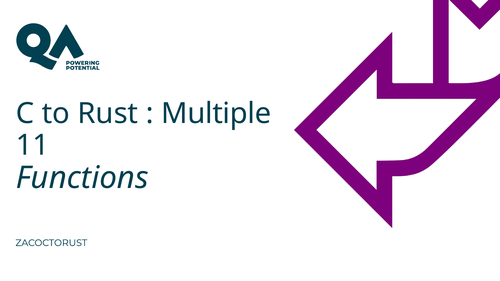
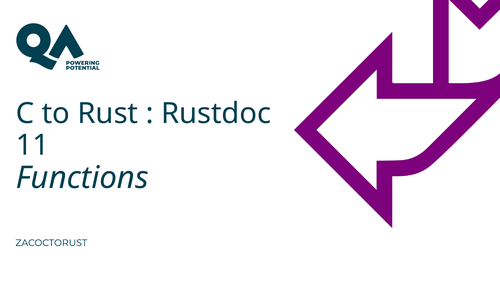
Multiple: Multiple -> Rustdoc
